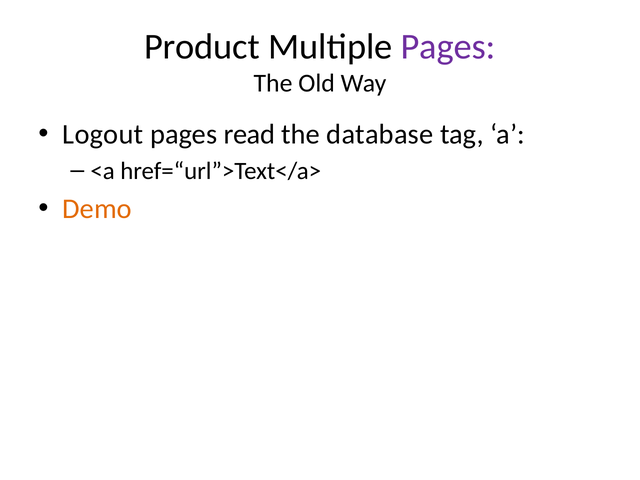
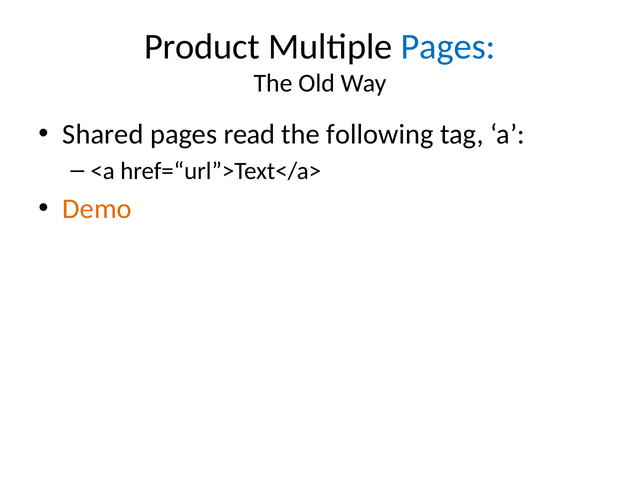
Pages at (448, 47) colour: purple -> blue
Logout: Logout -> Shared
database: database -> following
